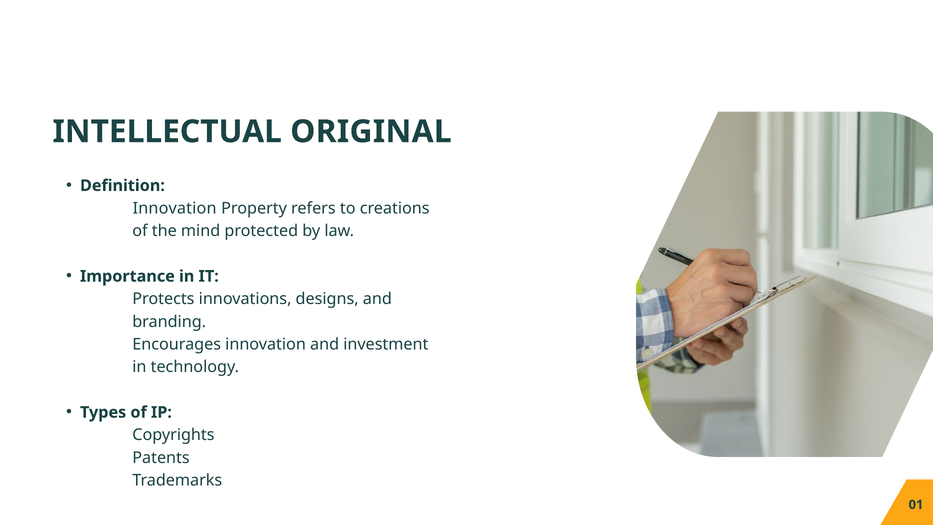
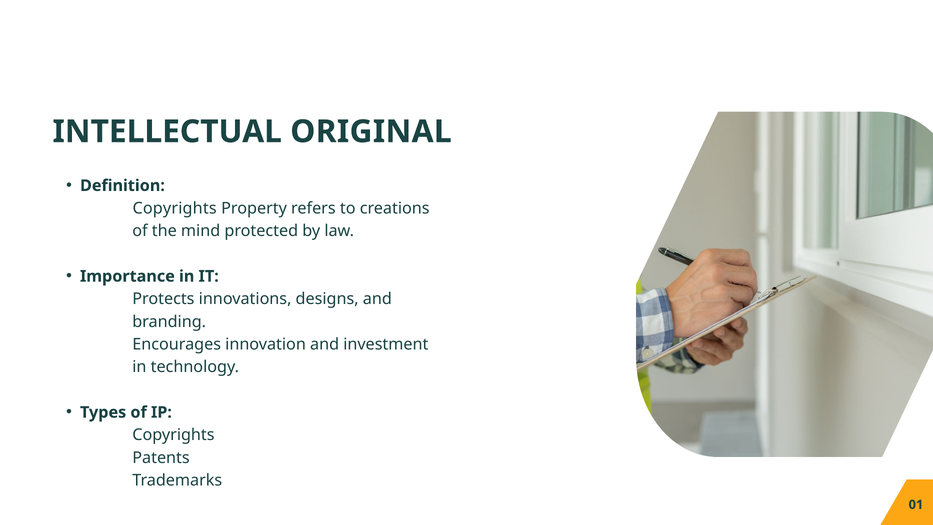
Innovation at (175, 208): Innovation -> Copyrights
